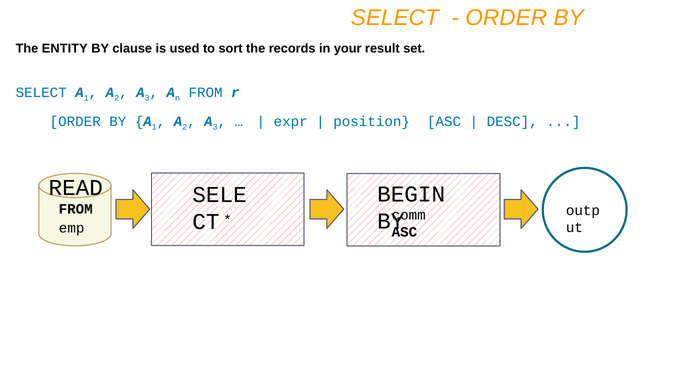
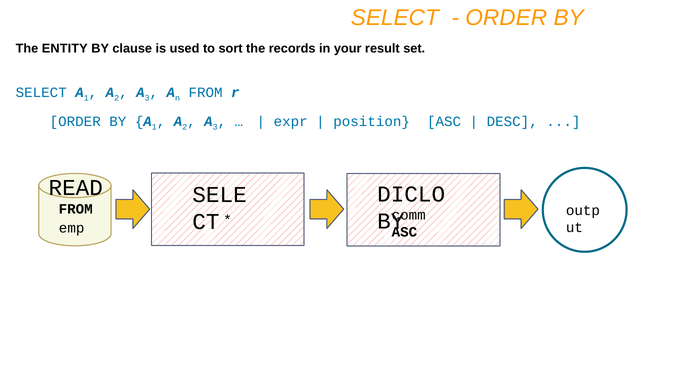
BEGIN: BEGIN -> DICLO
